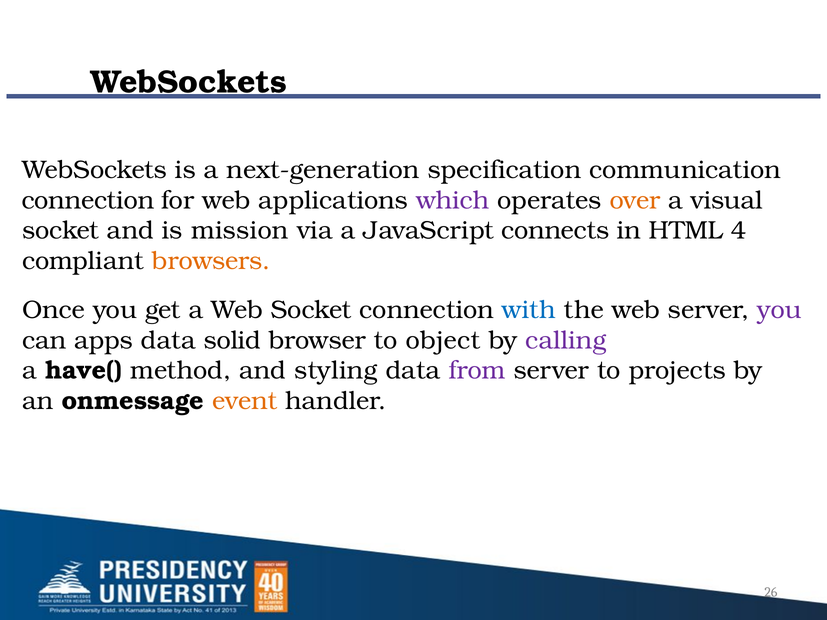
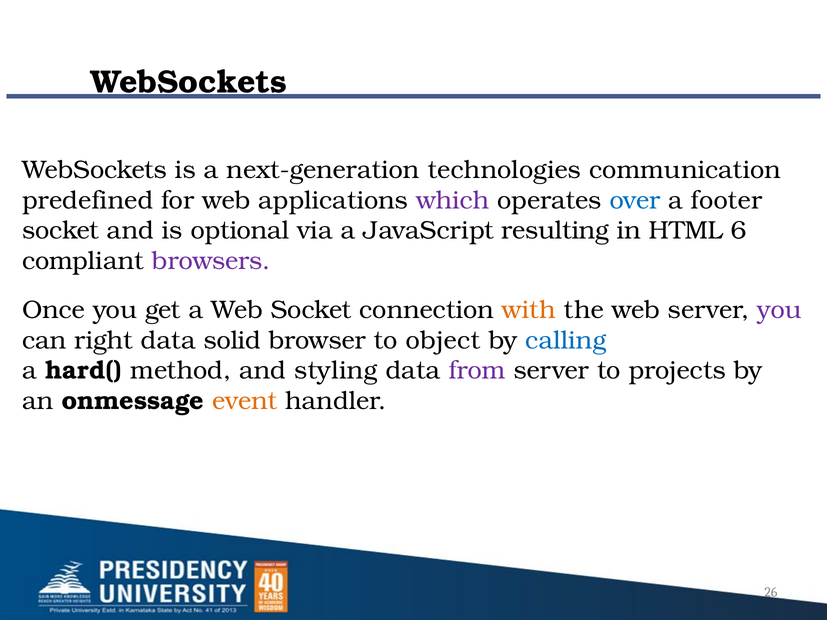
specification: specification -> technologies
connection at (88, 200): connection -> predefined
over colour: orange -> blue
visual: visual -> footer
mission: mission -> optional
connects: connects -> resulting
4: 4 -> 6
browsers colour: orange -> purple
with colour: blue -> orange
apps: apps -> right
calling colour: purple -> blue
have(: have( -> hard(
